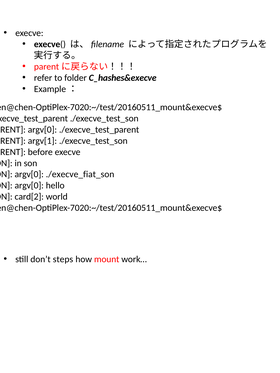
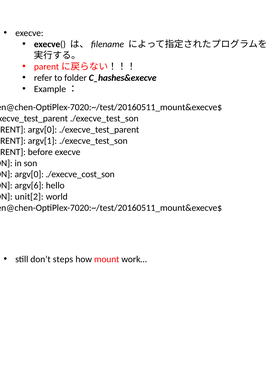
./execve_fiat_son: ./execve_fiat_son -> ./execve_cost_son
argv[0 at (29, 186): argv[0 -> argv[6
card[2: card[2 -> unit[2
